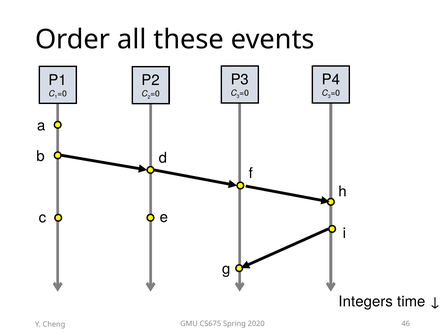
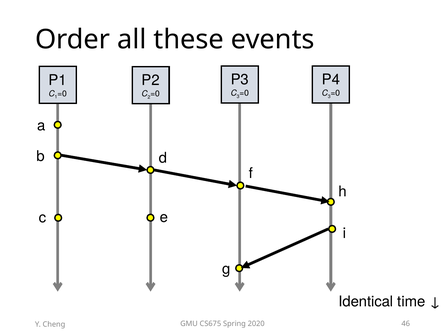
Integers: Integers -> Identical
